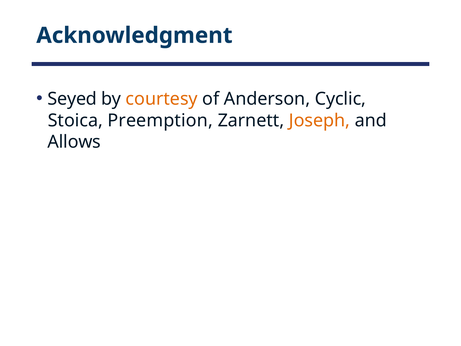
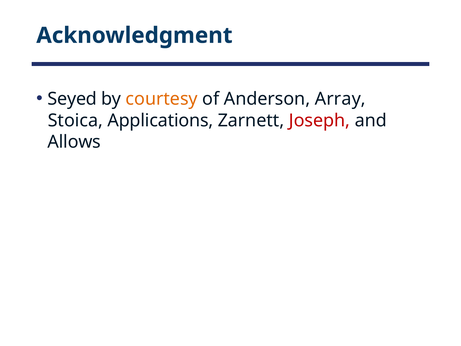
Cyclic: Cyclic -> Array
Preemption: Preemption -> Applications
Joseph colour: orange -> red
